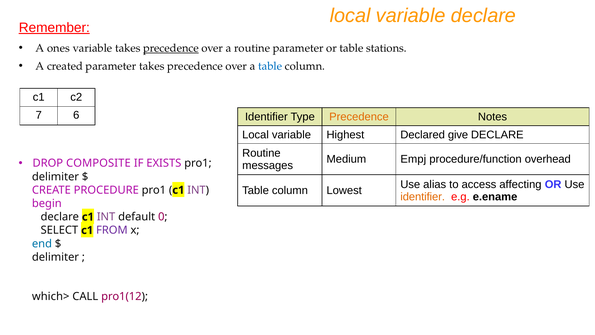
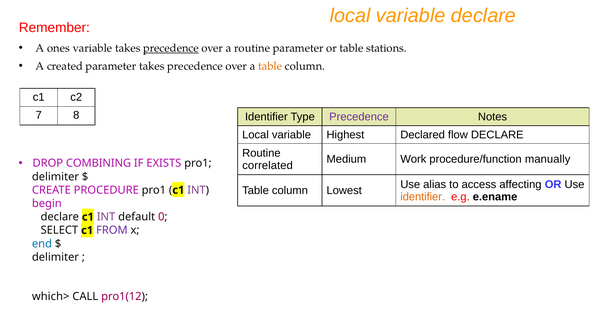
Remember underline: present -> none
table at (270, 66) colour: blue -> orange
6: 6 -> 8
Precedence at (359, 117) colour: orange -> purple
give: give -> flow
Empj: Empj -> Work
overhead: overhead -> manually
COMPOSITE: COMPOSITE -> COMBINING
messages: messages -> correlated
